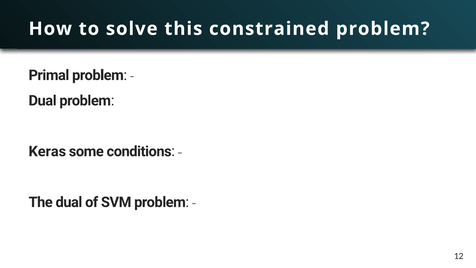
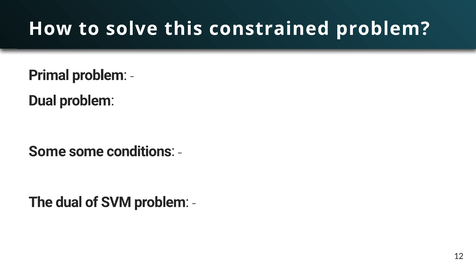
Keras at (47, 151): Keras -> Some
